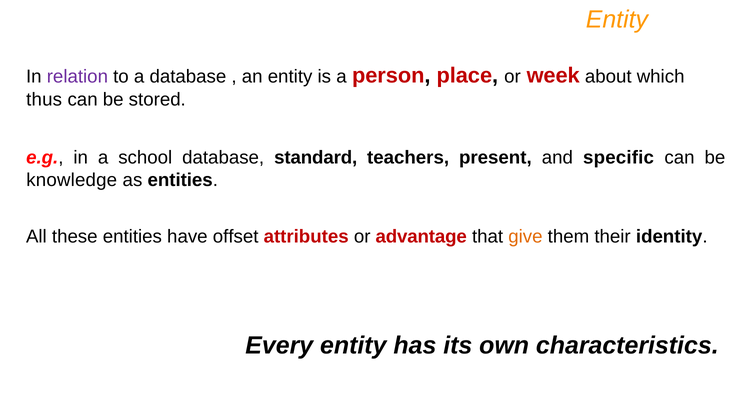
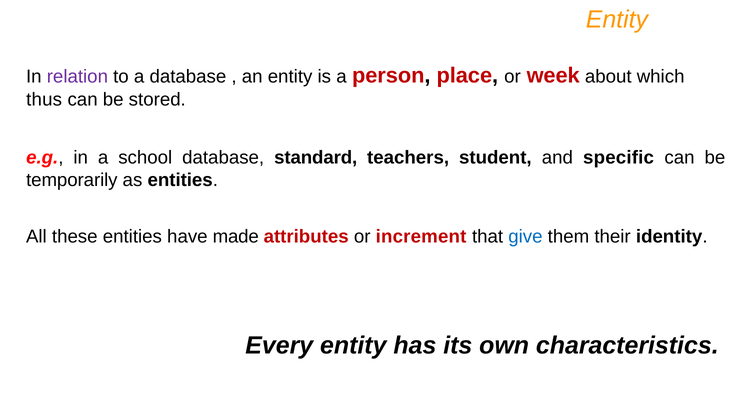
present: present -> student
knowledge: knowledge -> temporarily
offset: offset -> made
advantage: advantage -> increment
give colour: orange -> blue
